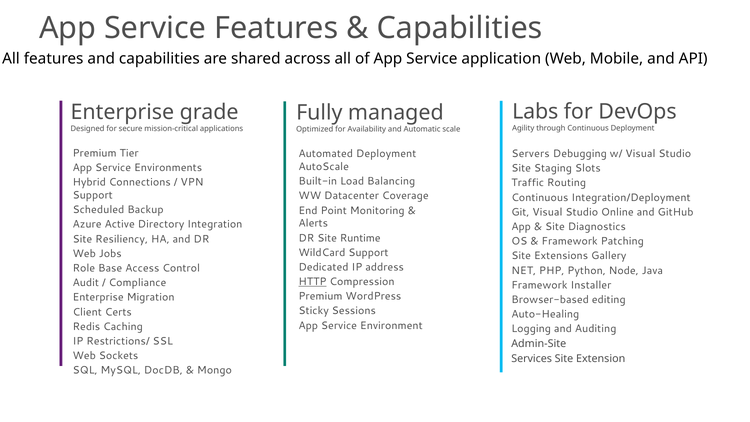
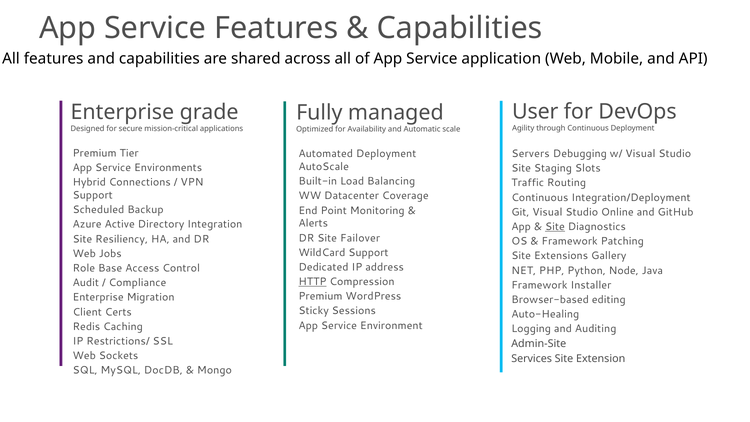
Labs: Labs -> User
Site at (555, 227) underline: none -> present
Runtime: Runtime -> Failover
